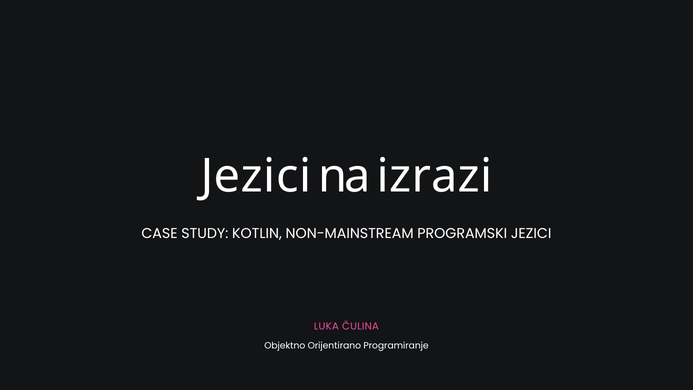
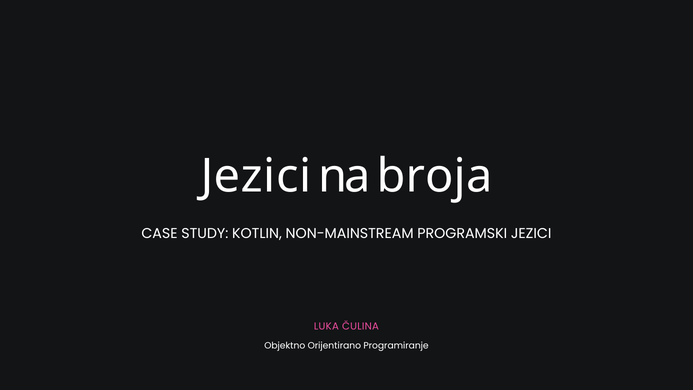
izrazi: izrazi -> broja
